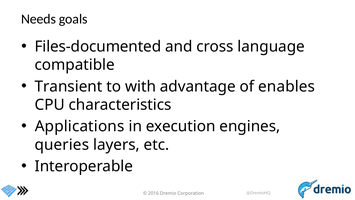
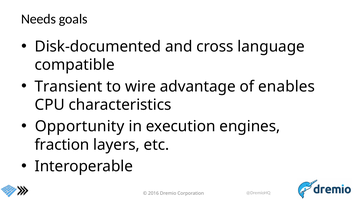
Files-documented: Files-documented -> Disk-documented
with: with -> wire
Applications: Applications -> Opportunity
queries: queries -> fraction
